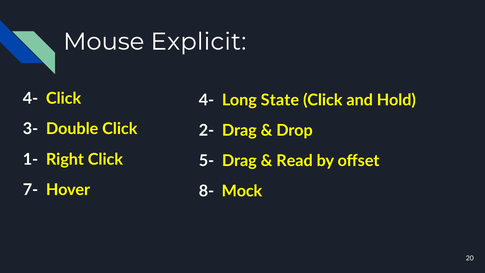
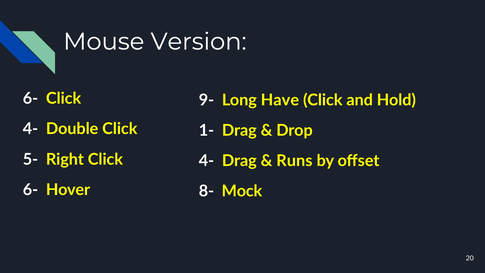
Explicit: Explicit -> Version
4- at (30, 98): 4- -> 6-
4- at (206, 100): 4- -> 9-
State: State -> Have
3- at (30, 129): 3- -> 4-
2-: 2- -> 1-
1-: 1- -> 5-
5- at (206, 161): 5- -> 4-
Read: Read -> Runs
7- at (30, 190): 7- -> 6-
